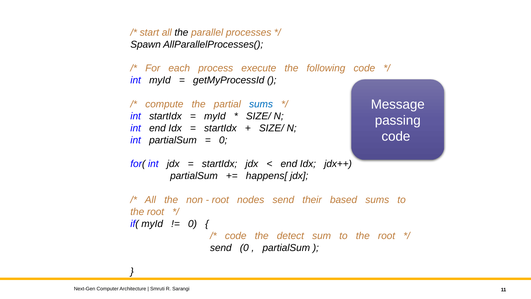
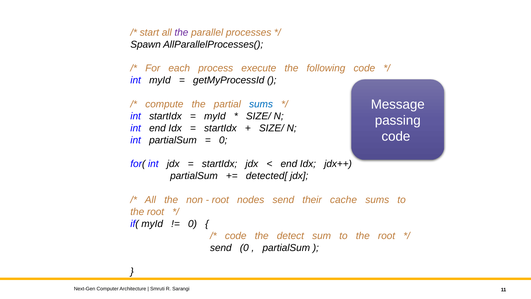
the at (181, 32) colour: black -> purple
happens[: happens[ -> detected[
based: based -> cache
